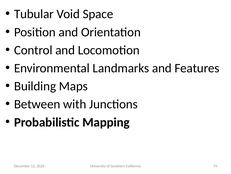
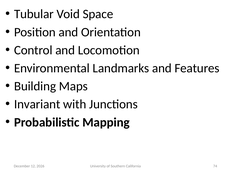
Between: Between -> Invariant
